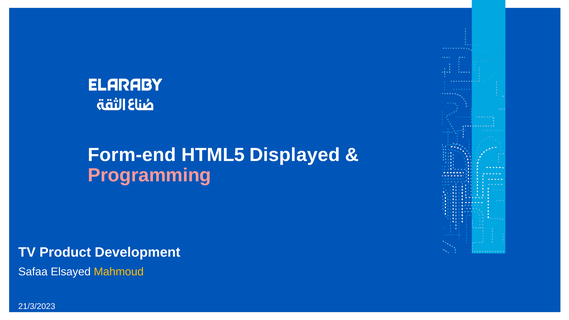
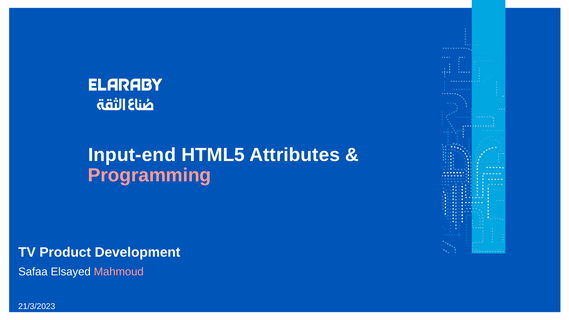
Form-end: Form-end -> Input-end
Displayed: Displayed -> Attributes
Mahmoud colour: yellow -> pink
